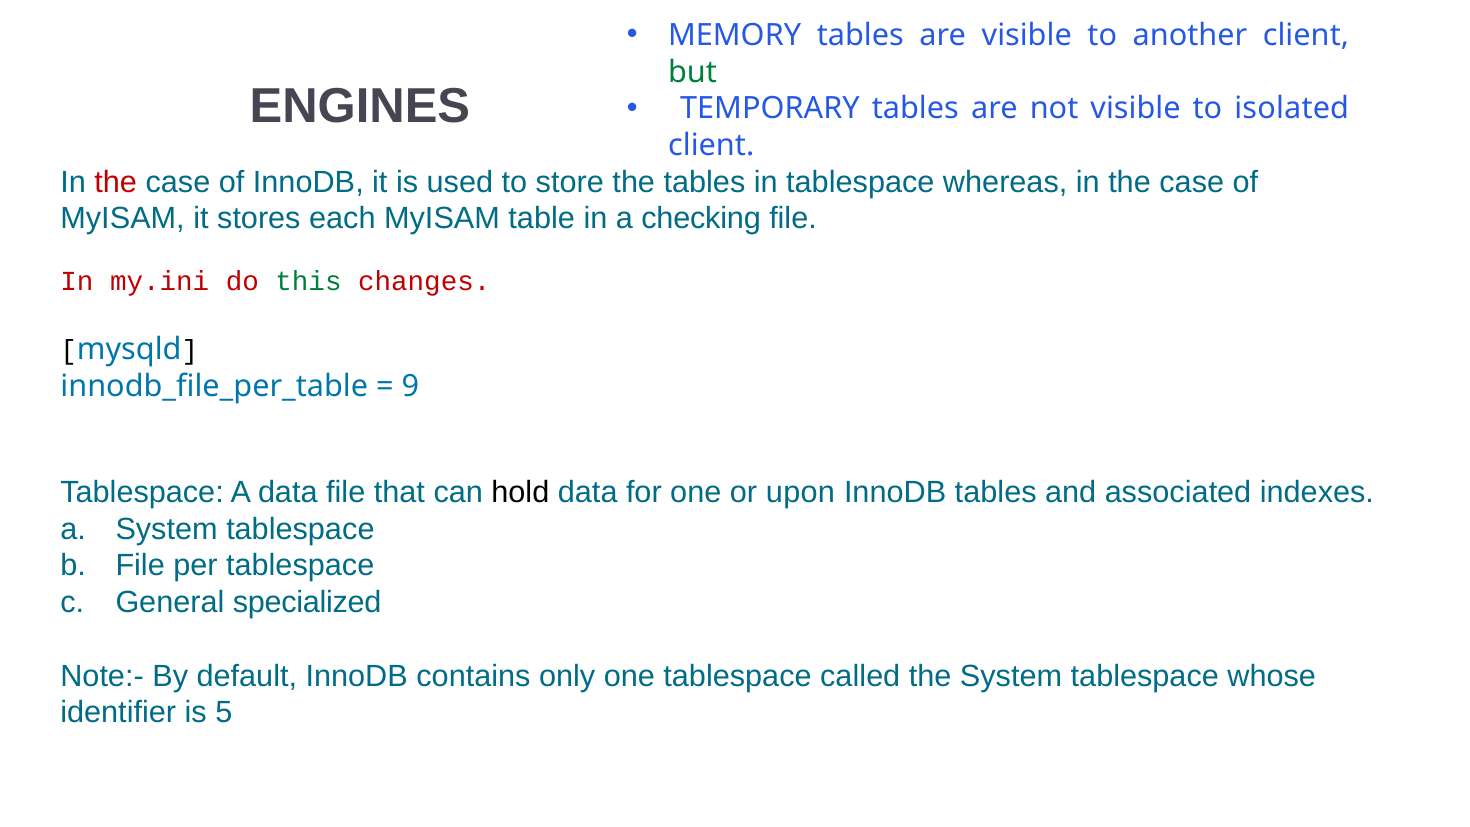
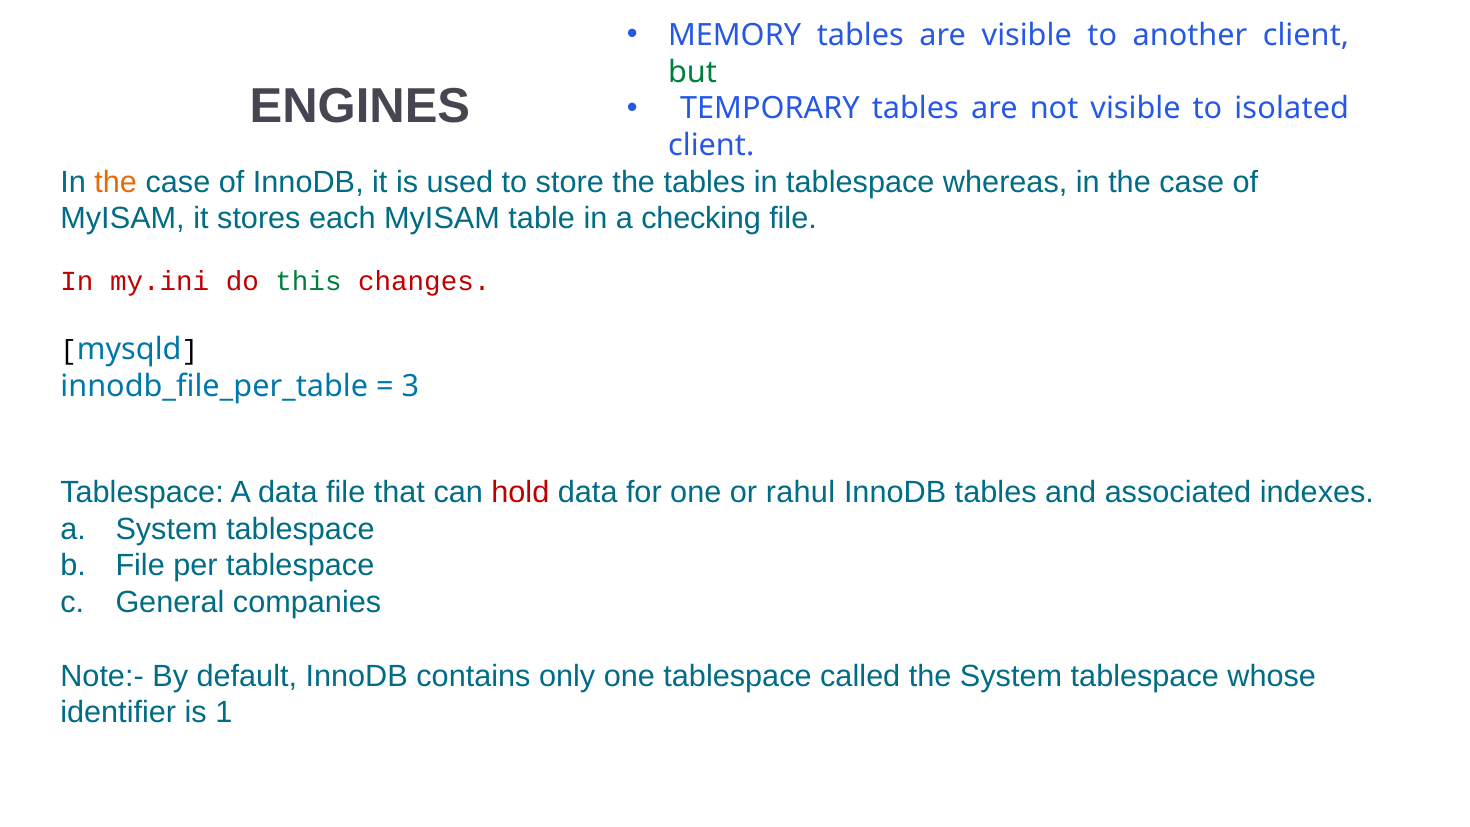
the at (116, 182) colour: red -> orange
9: 9 -> 3
hold colour: black -> red
upon: upon -> rahul
specialized: specialized -> companies
5: 5 -> 1
